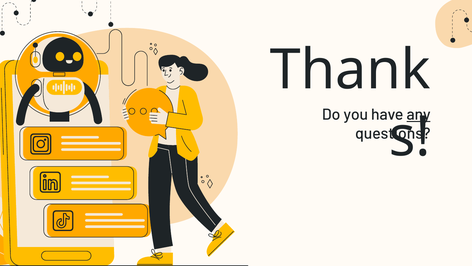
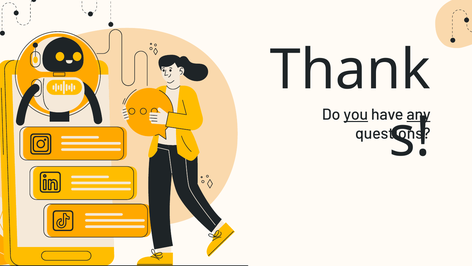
you underline: none -> present
